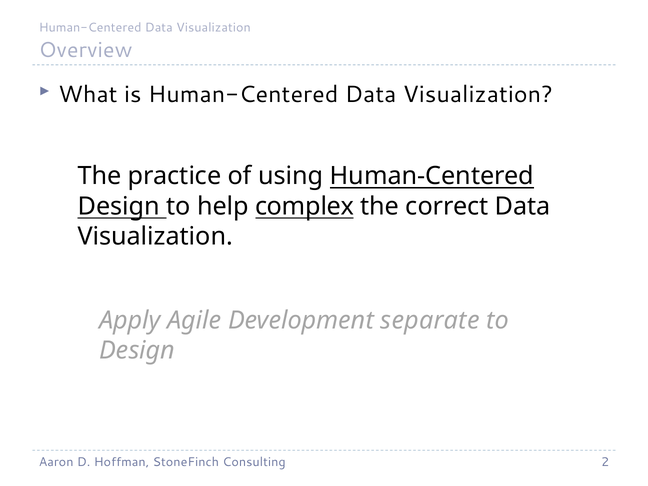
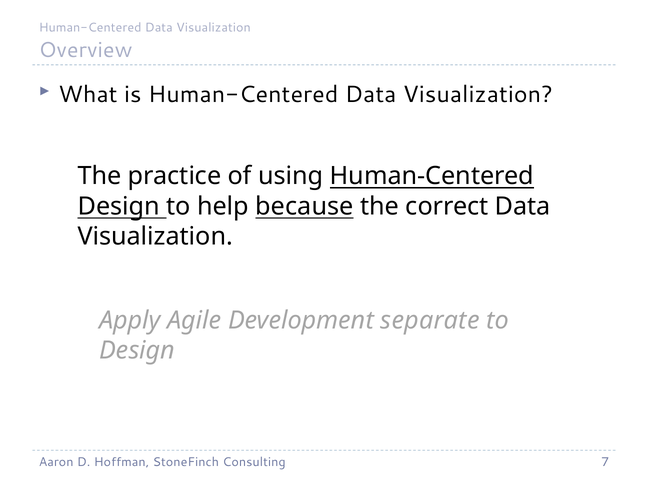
complex: complex -> because
2: 2 -> 7
